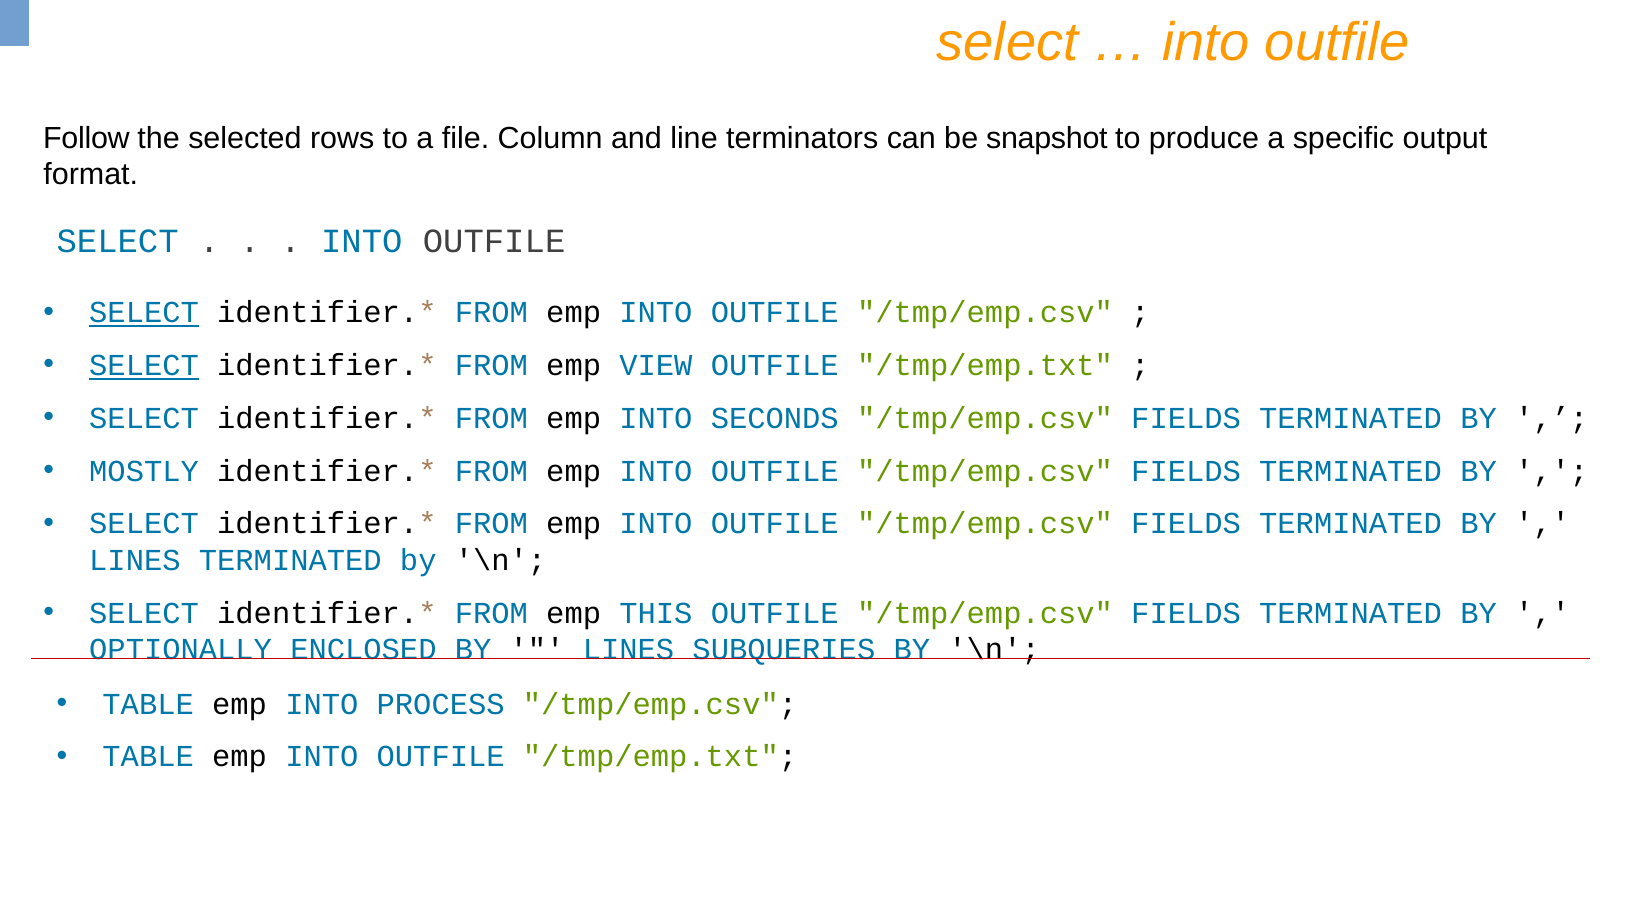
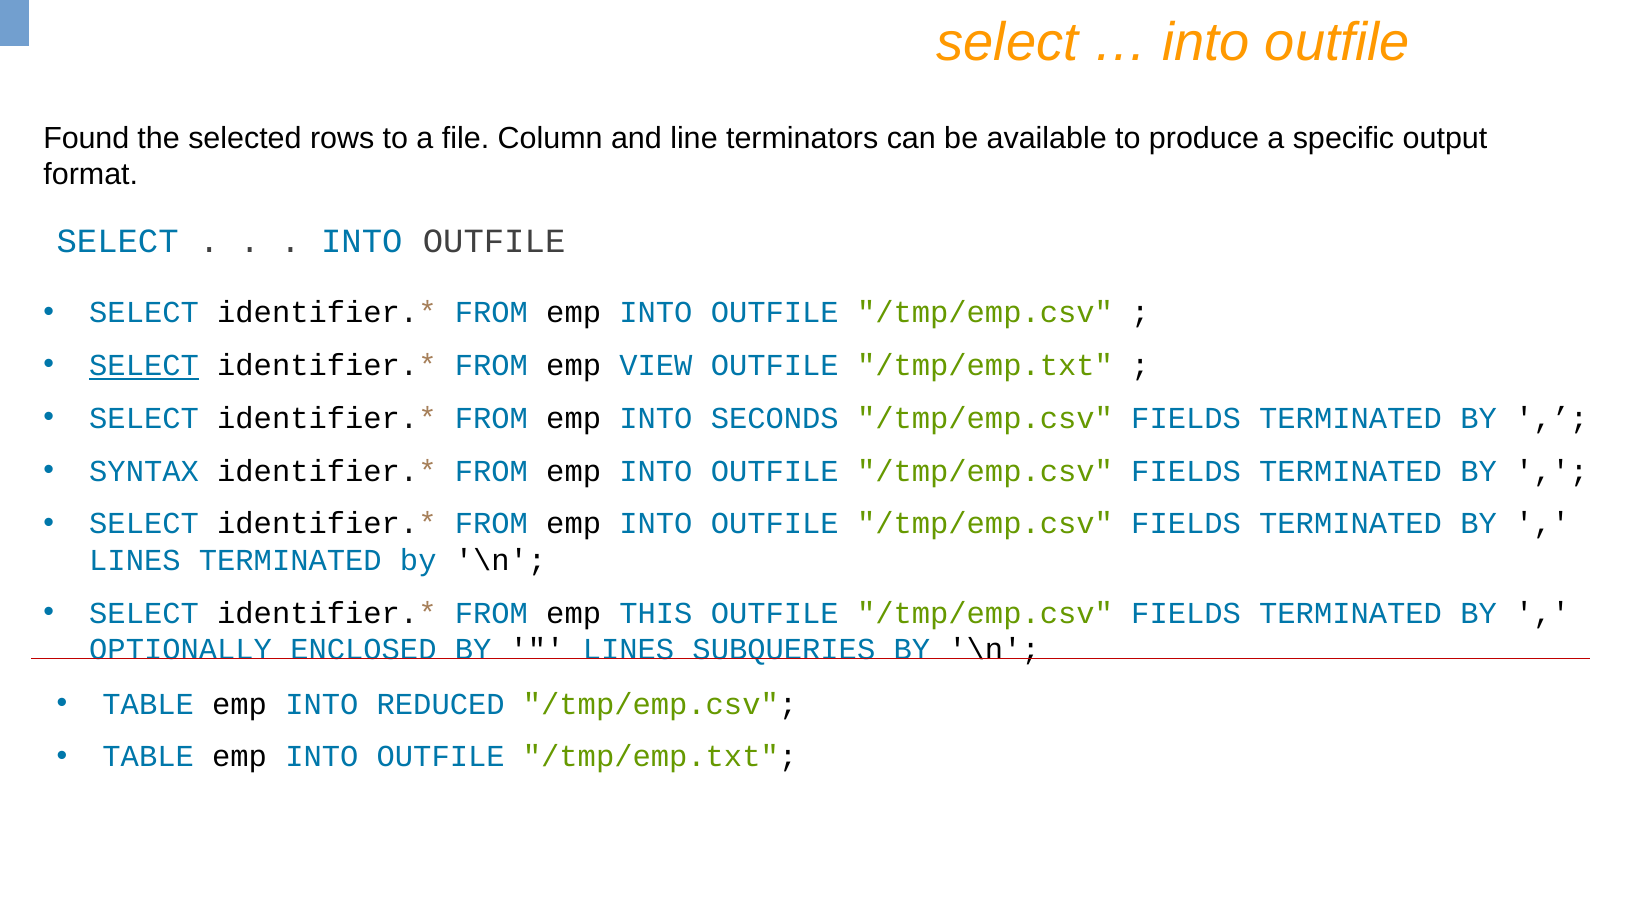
Follow: Follow -> Found
snapshot: snapshot -> available
SELECT at (144, 313) underline: present -> none
MOSTLY: MOSTLY -> SYNTAX
PROCESS: PROCESS -> REDUCED
